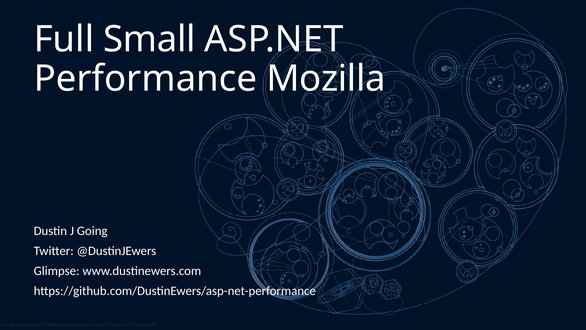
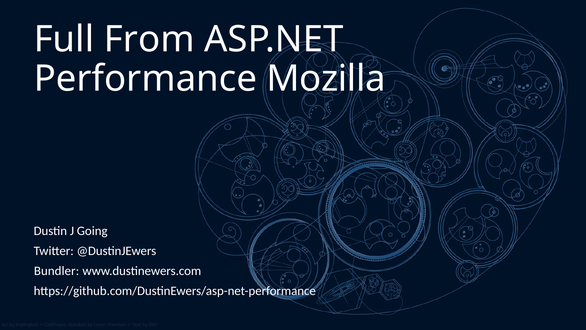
Small: Small -> From
Glimpse: Glimpse -> Bundler
